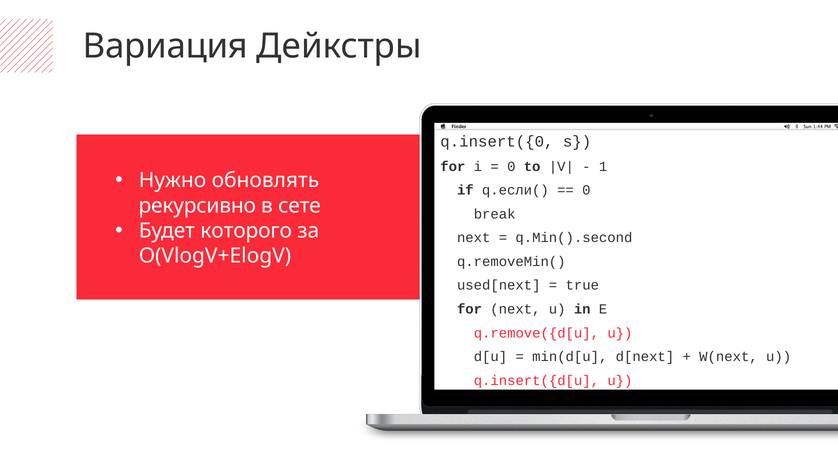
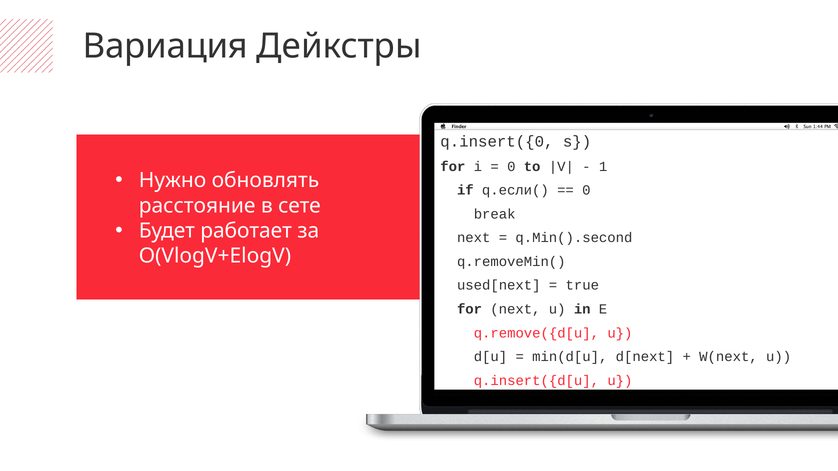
рекурсивно: рекурсивно -> расстояние
которого: которого -> работает
